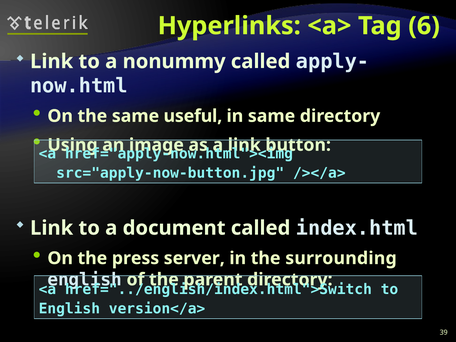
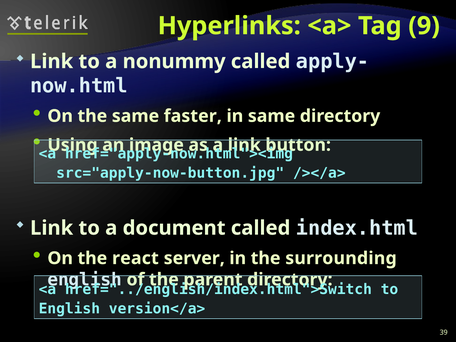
6: 6 -> 9
useful: useful -> faster
press: press -> react
